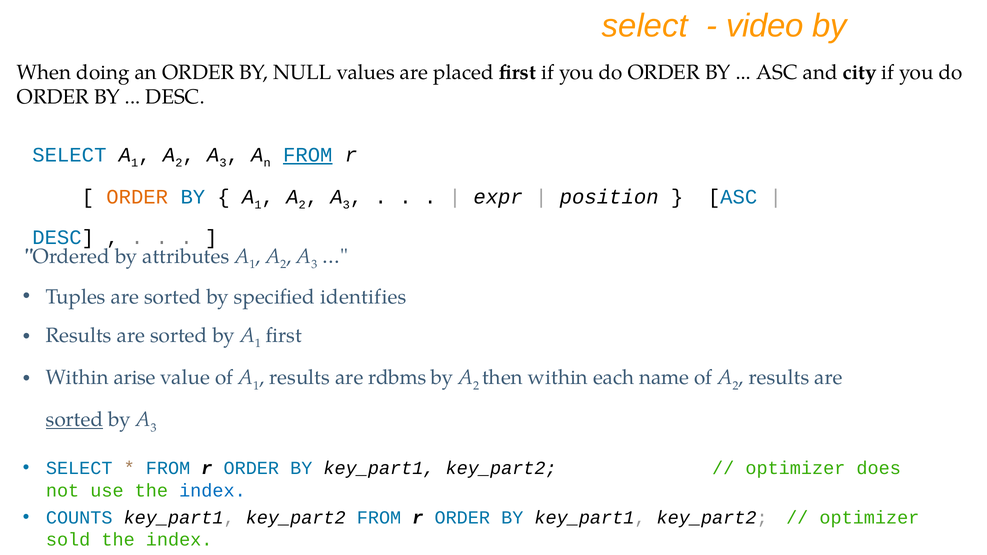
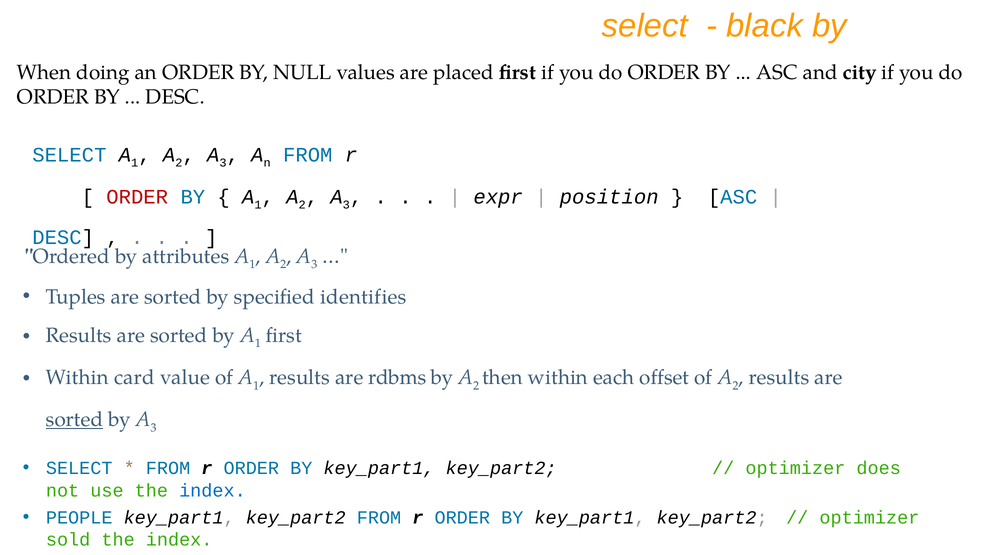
video: video -> black
FROM at (308, 155) underline: present -> none
ORDER at (137, 197) colour: orange -> red
arise: arise -> card
name: name -> offset
COUNTS: COUNTS -> PEOPLE
